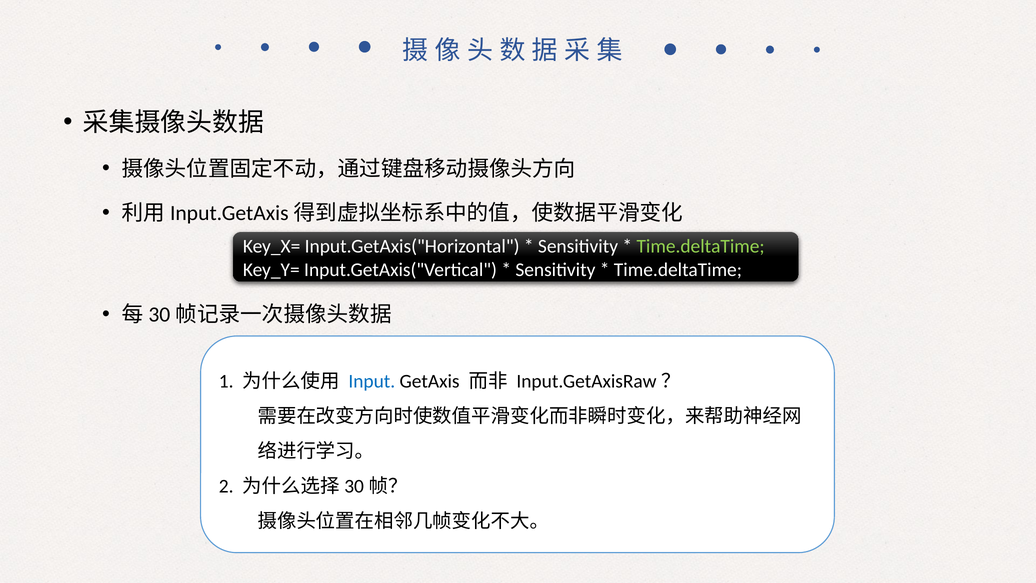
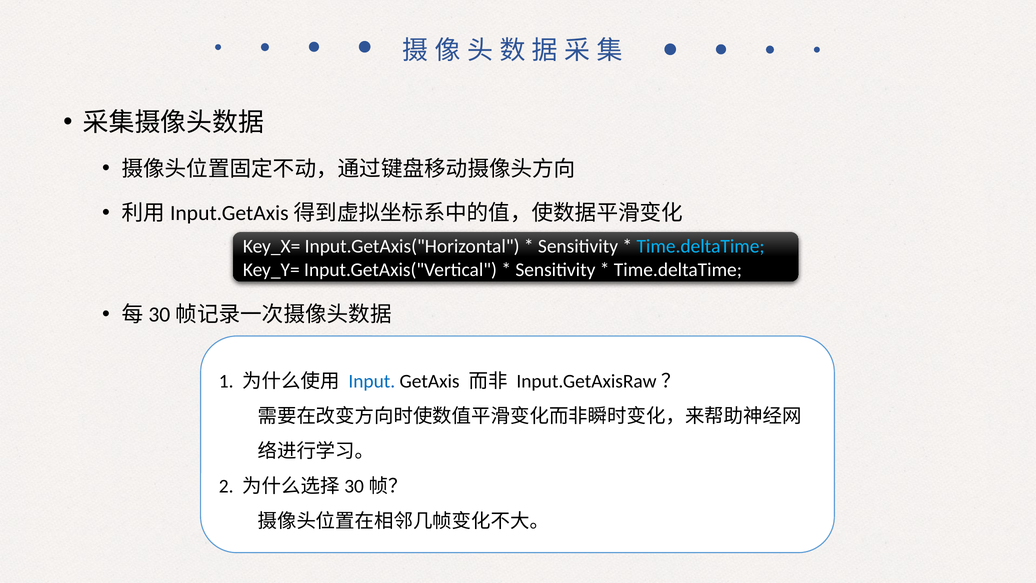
Time.deltaTime at (701, 246) colour: light green -> light blue
